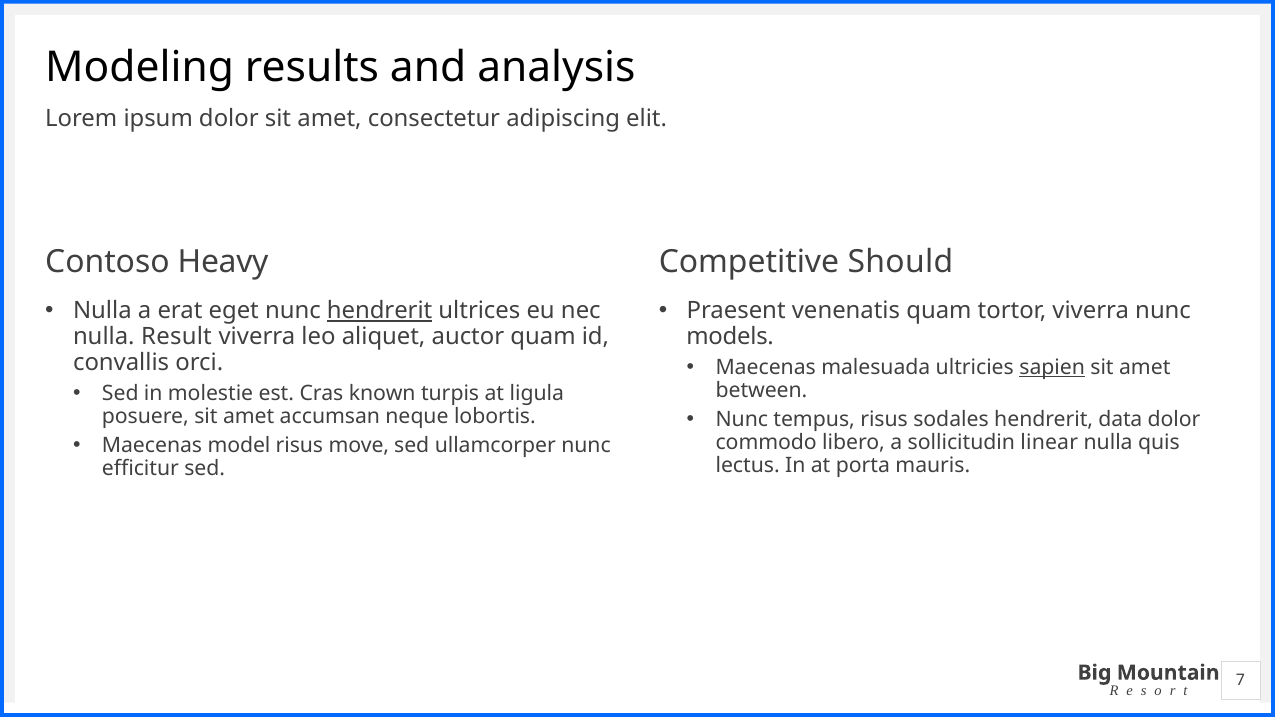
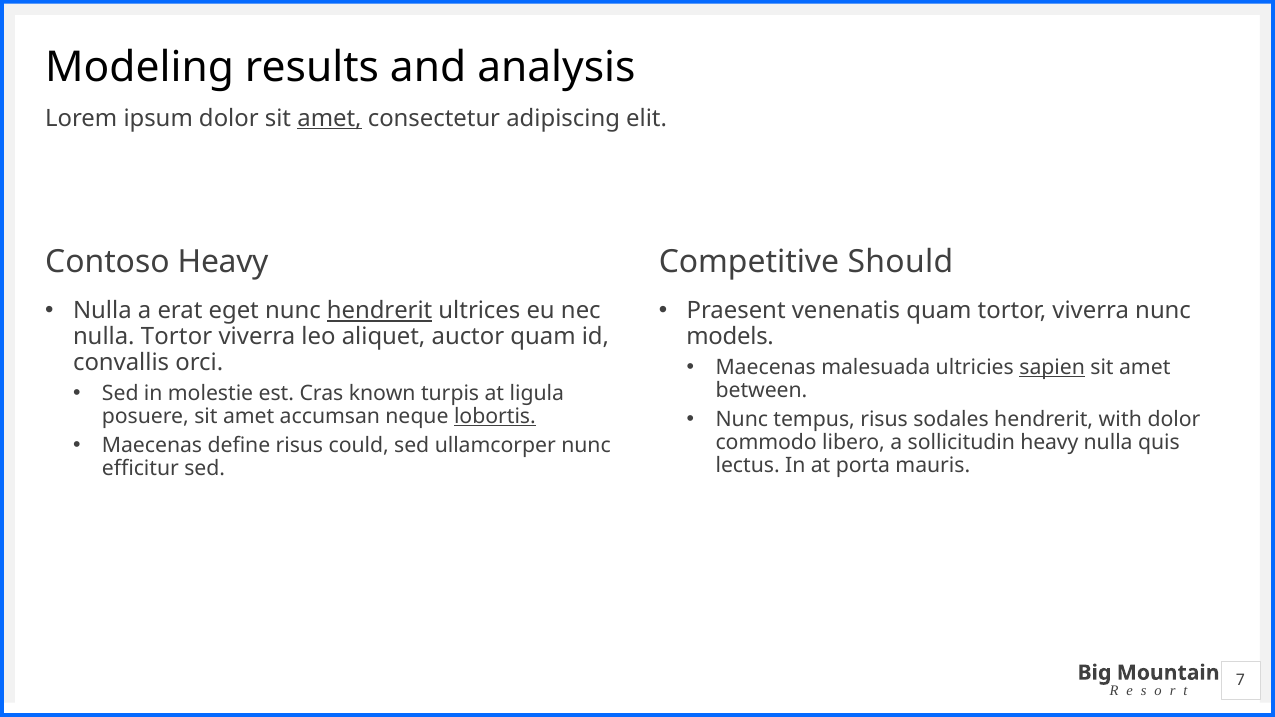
amet at (329, 118) underline: none -> present
nulla Result: Result -> Tortor
data: data -> with
lobortis underline: none -> present
model: model -> define
move: move -> could
sollicitudin linear: linear -> heavy
